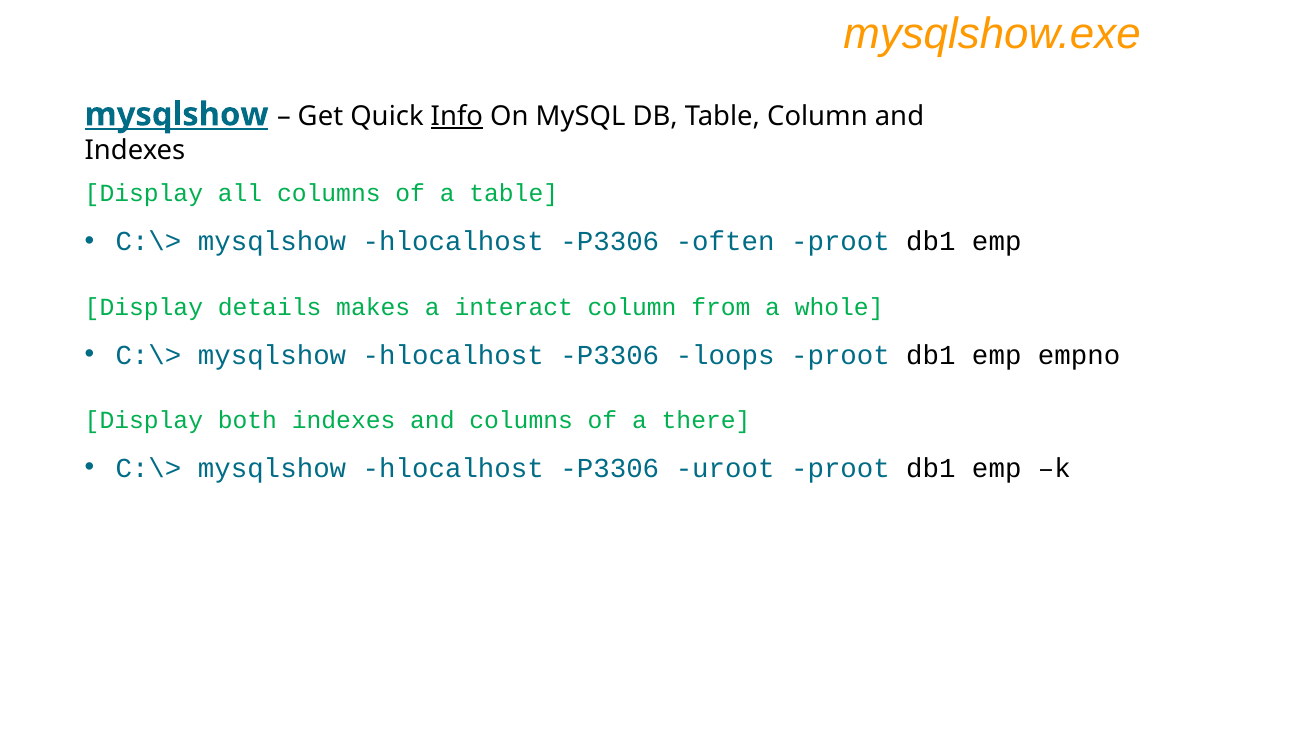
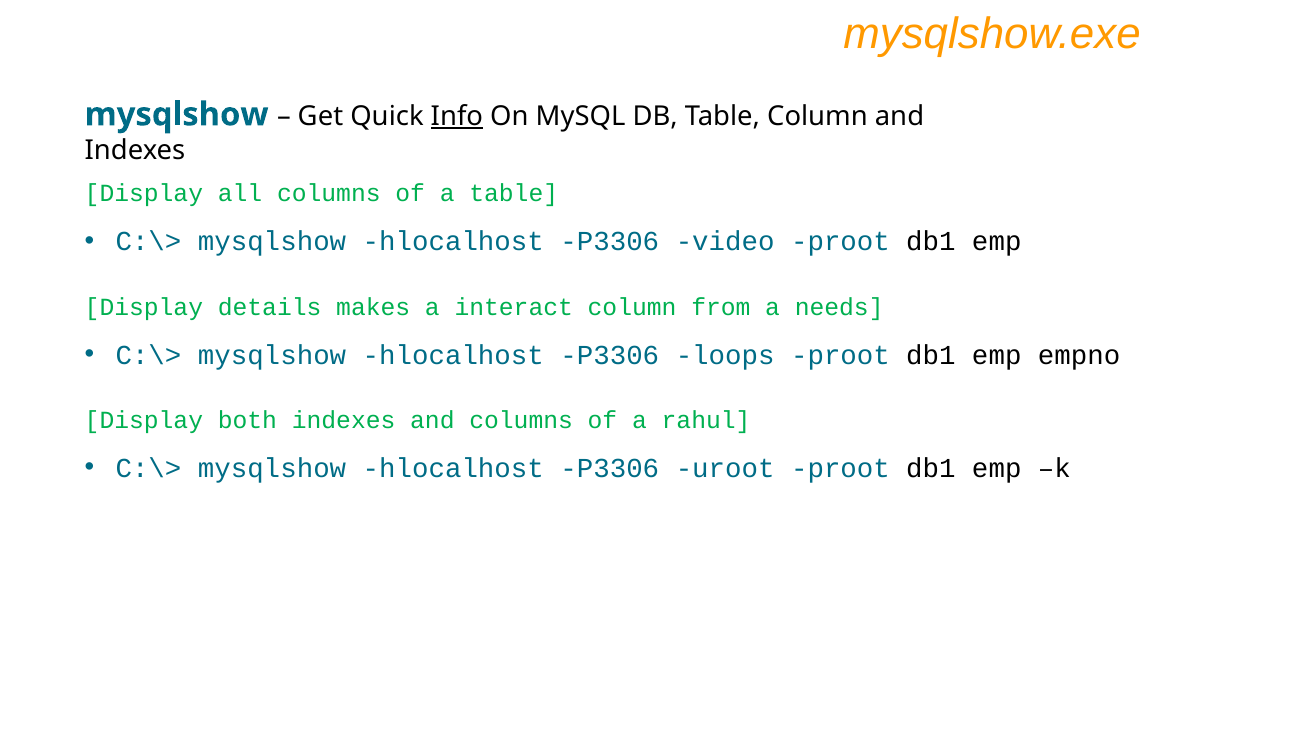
mysqlshow at (177, 114) underline: present -> none
often: often -> video
whole: whole -> needs
there: there -> rahul
